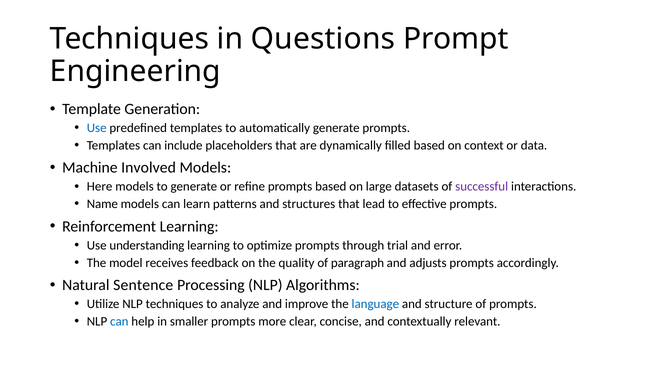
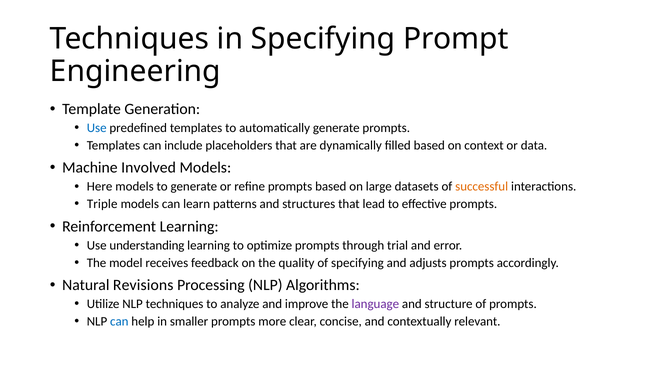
in Questions: Questions -> Specifying
successful colour: purple -> orange
Name: Name -> Triple
of paragraph: paragraph -> specifying
Sentence: Sentence -> Revisions
language colour: blue -> purple
